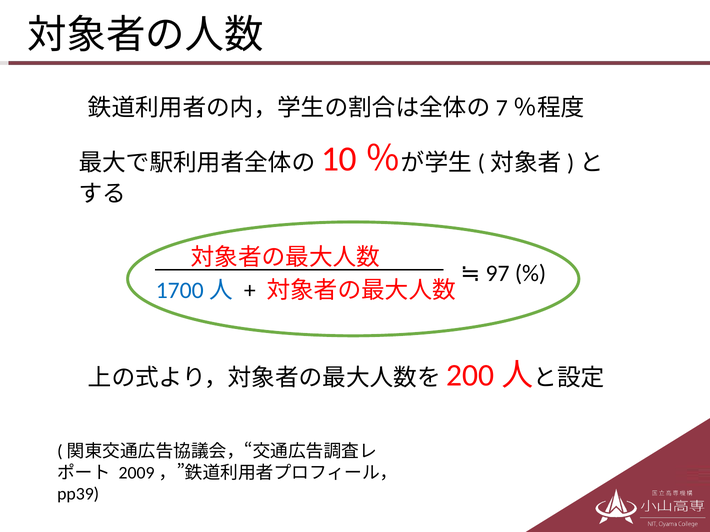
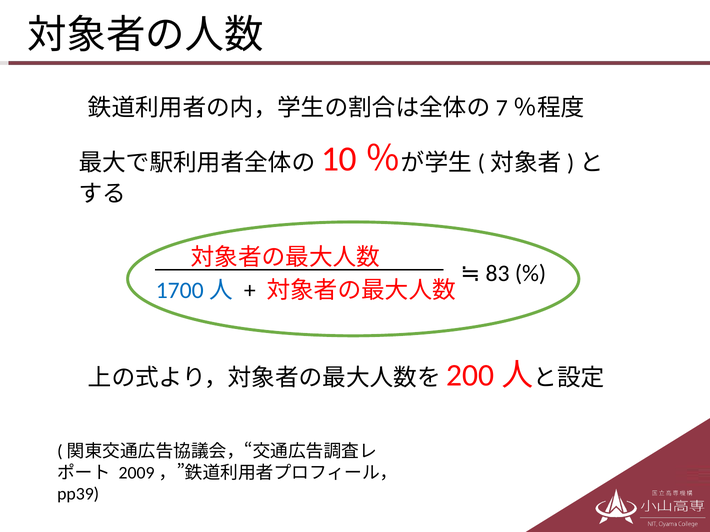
97: 97 -> 83
